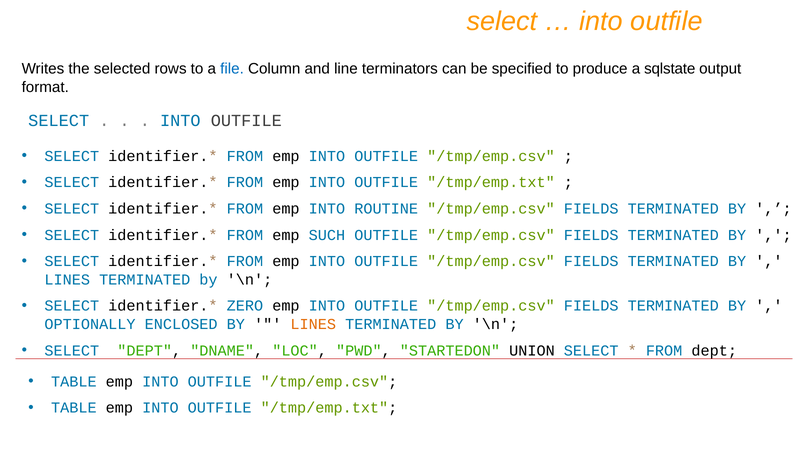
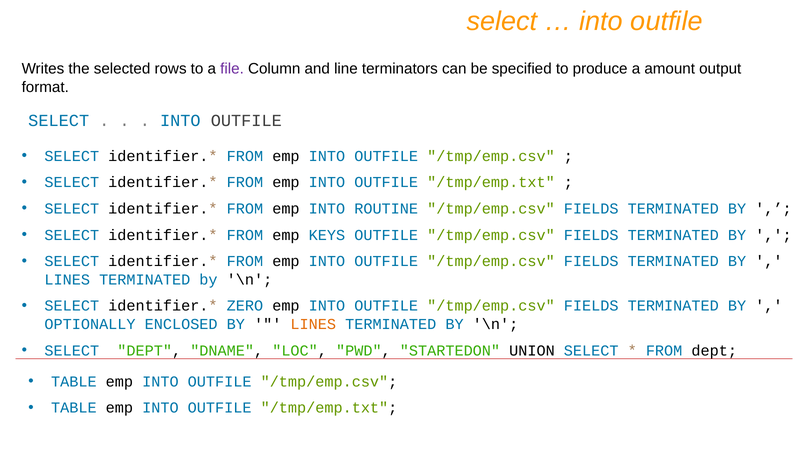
file colour: blue -> purple
sqlstate: sqlstate -> amount
SUCH: SUCH -> KEYS
